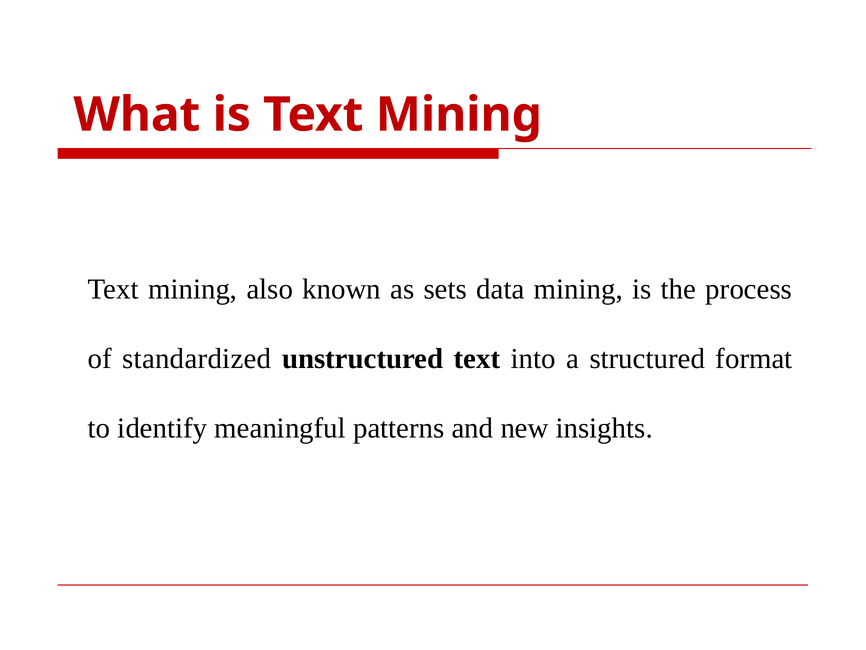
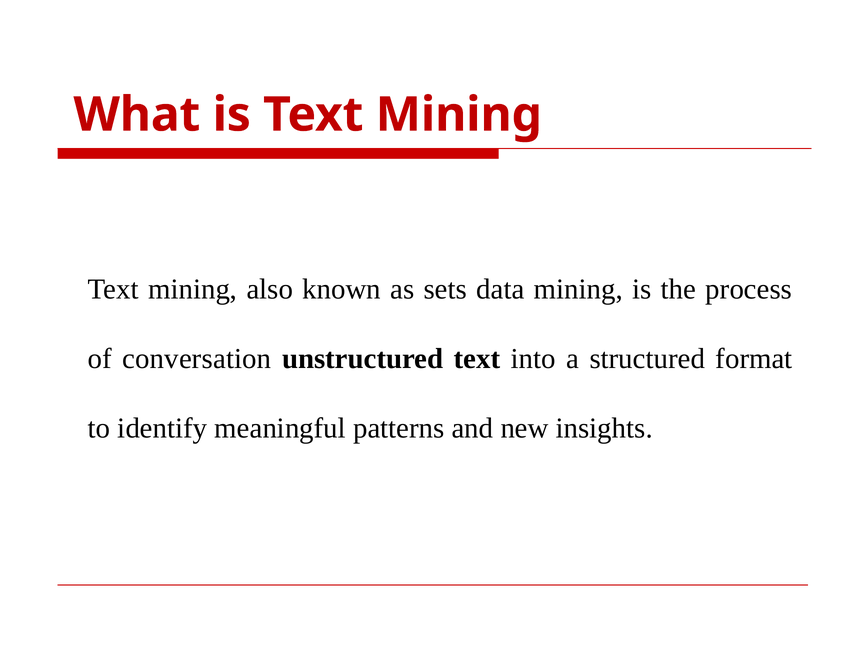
standardized: standardized -> conversation
